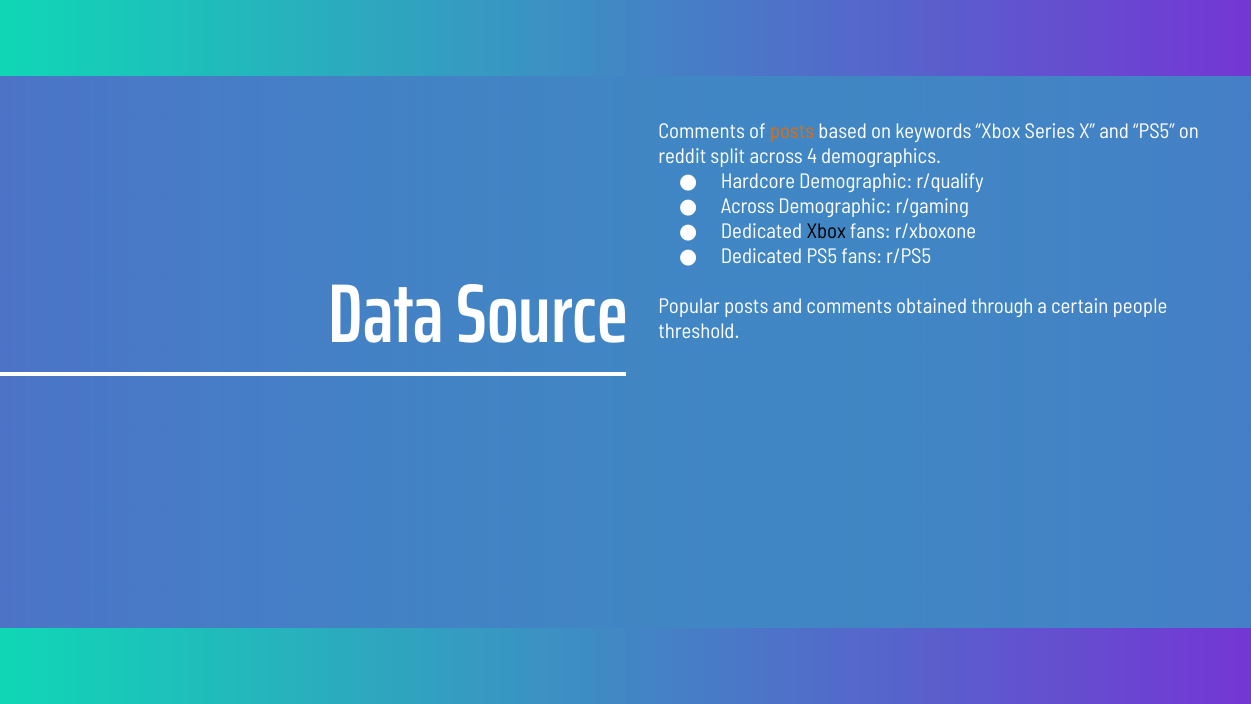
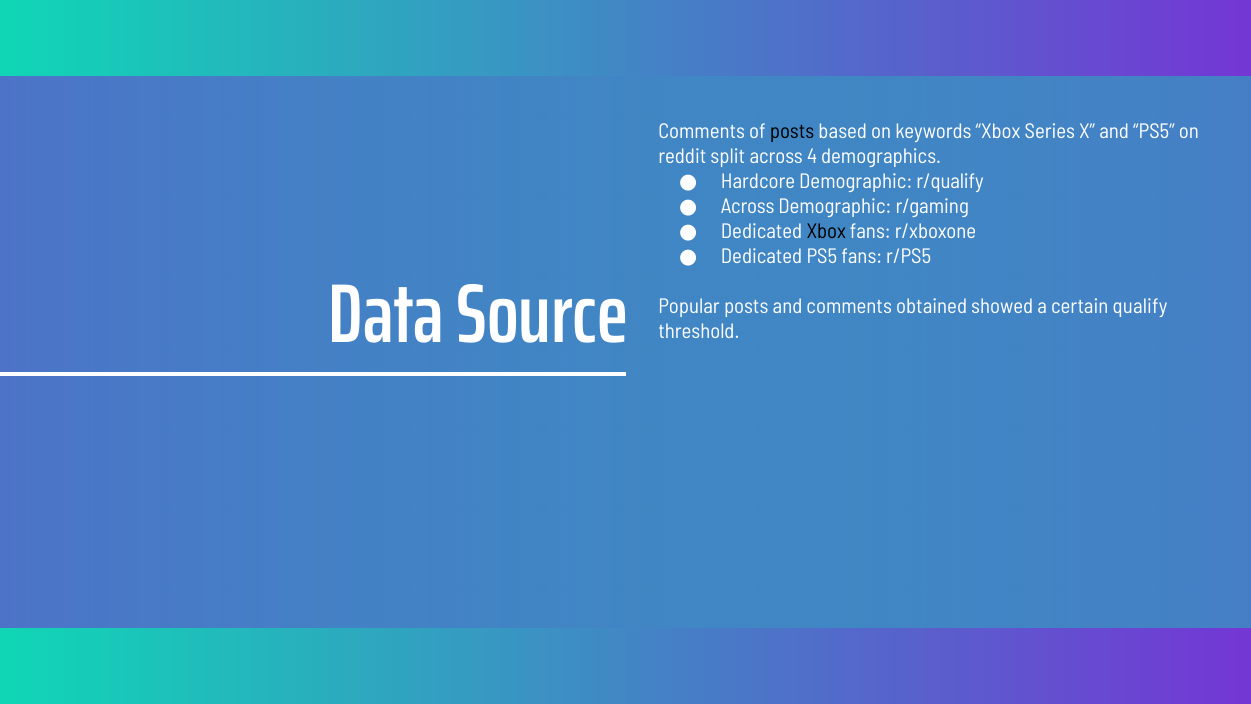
posts at (792, 131) colour: orange -> black
through: through -> showed
people: people -> qualify
